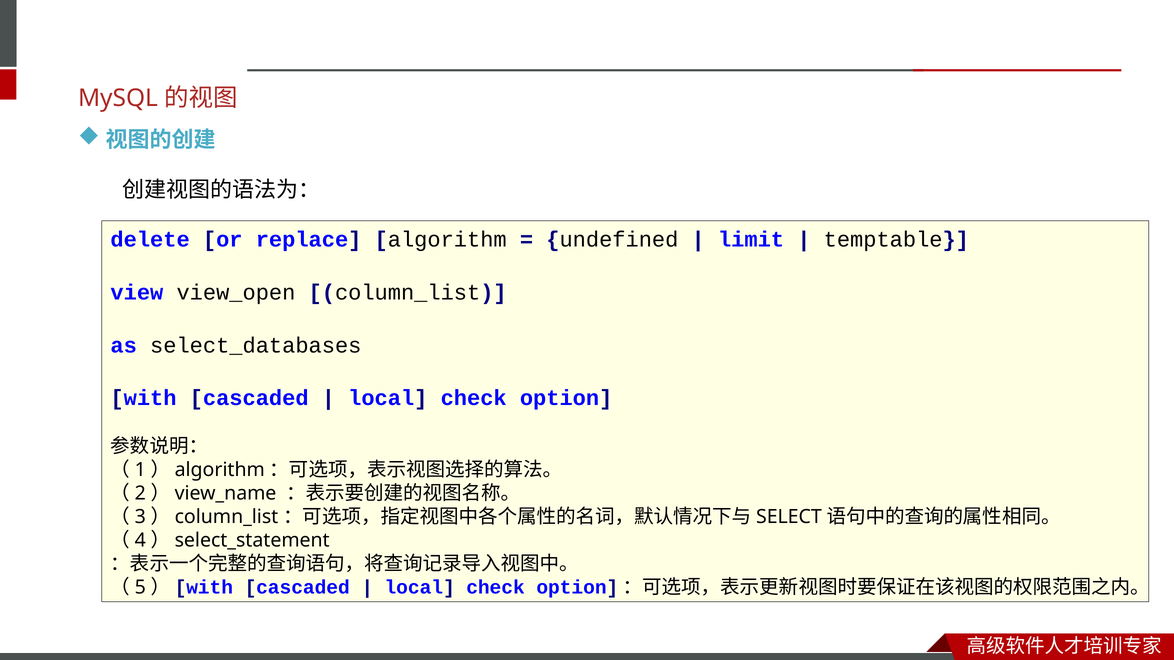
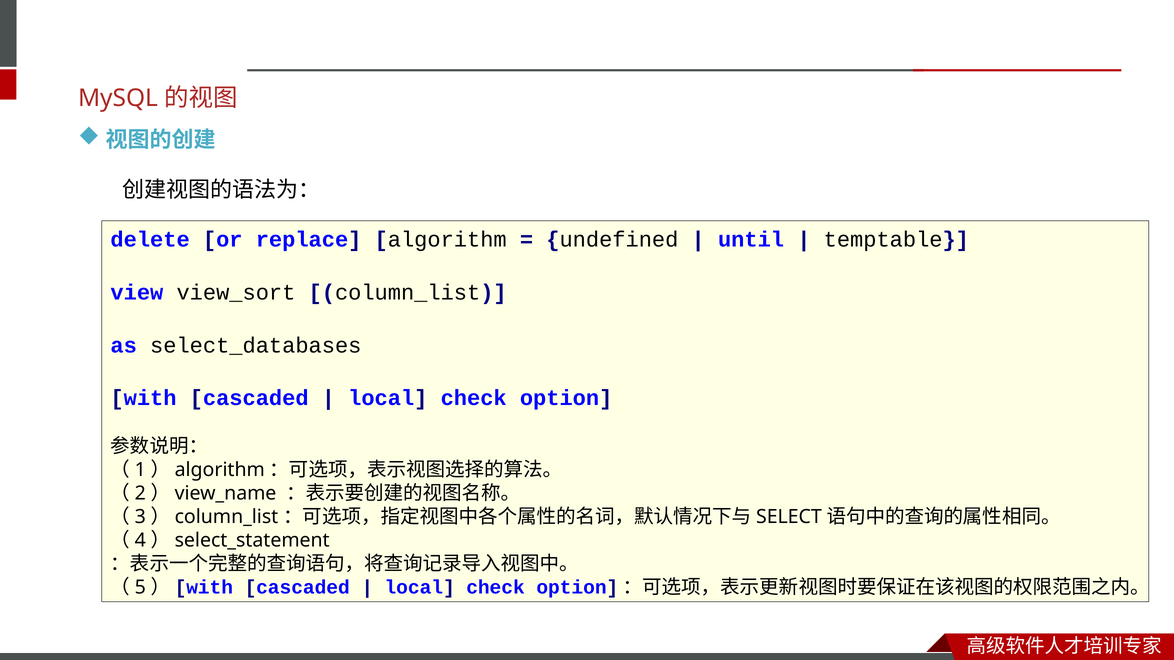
limit: limit -> until
view_open: view_open -> view_sort
